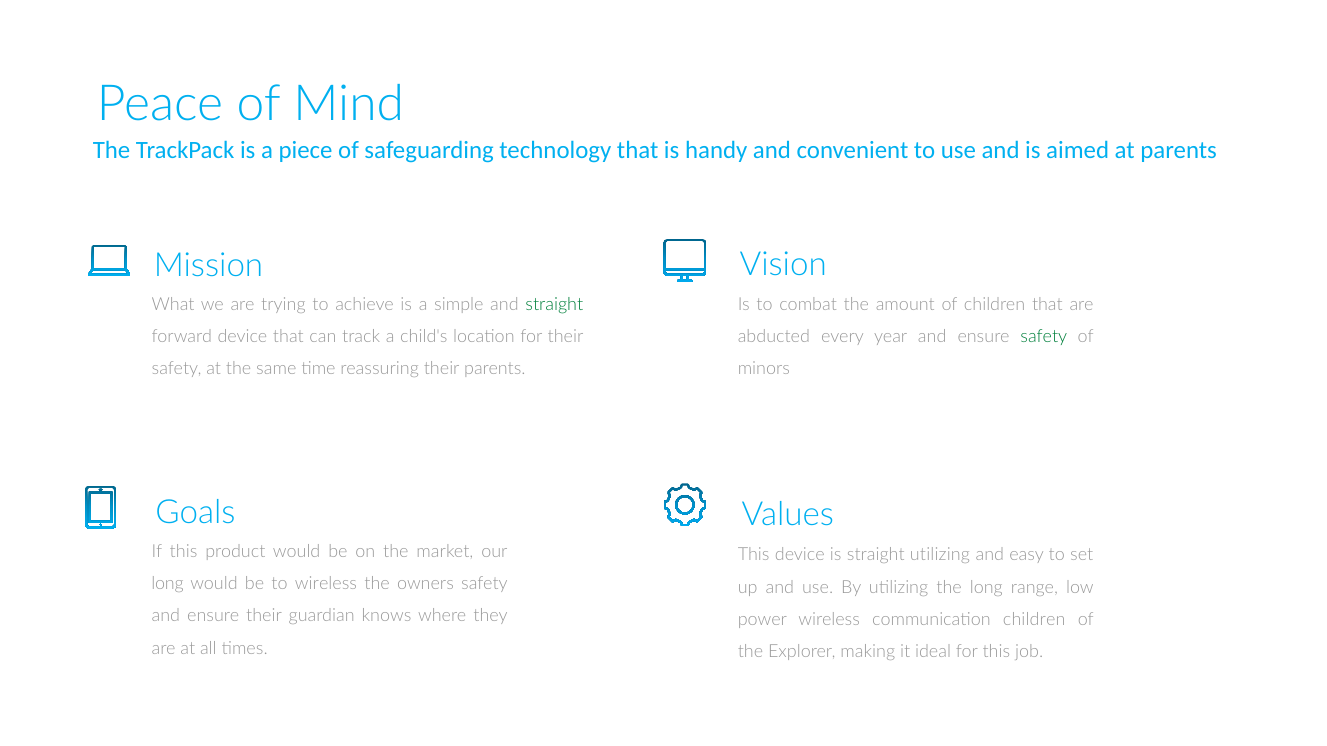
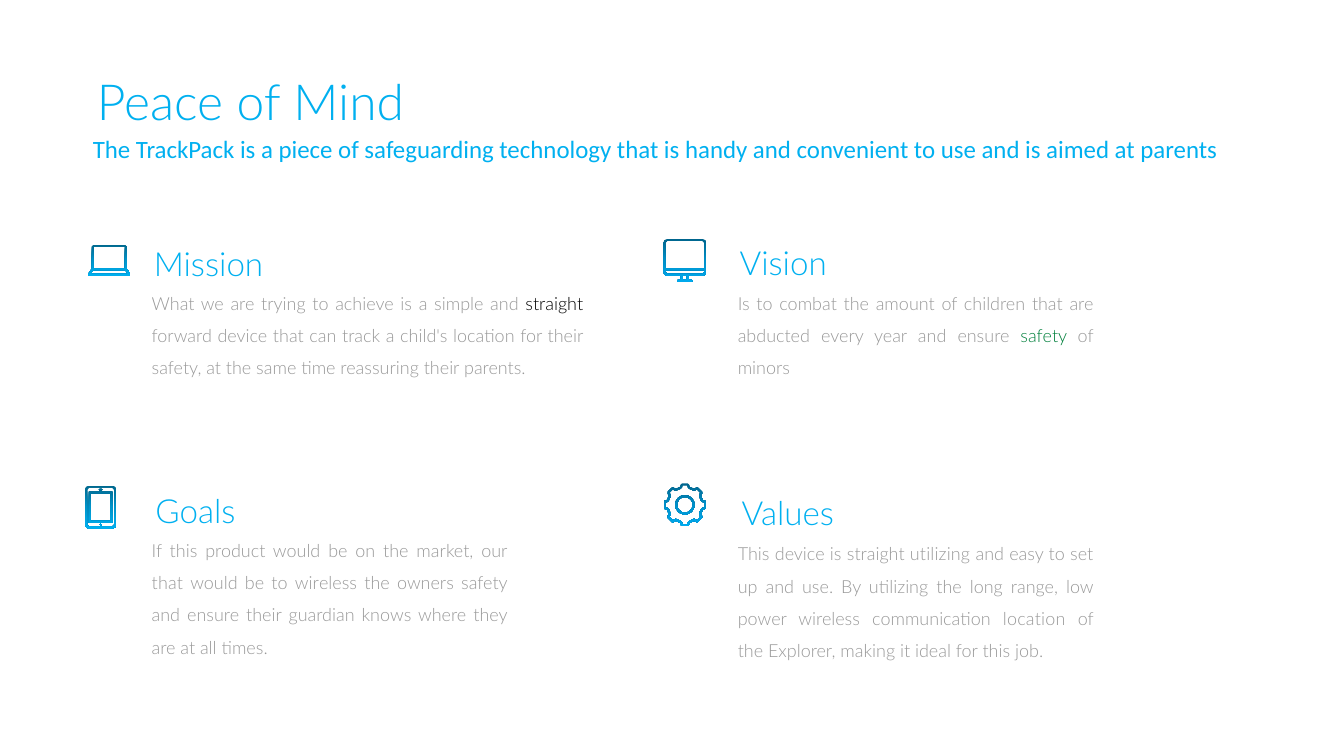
straight at (554, 305) colour: green -> black
long at (168, 584): long -> that
communication children: children -> location
